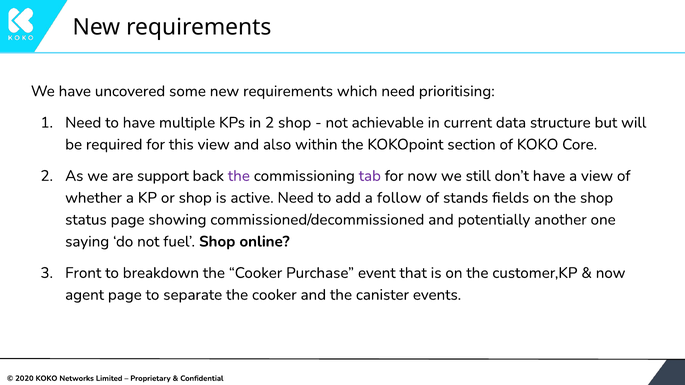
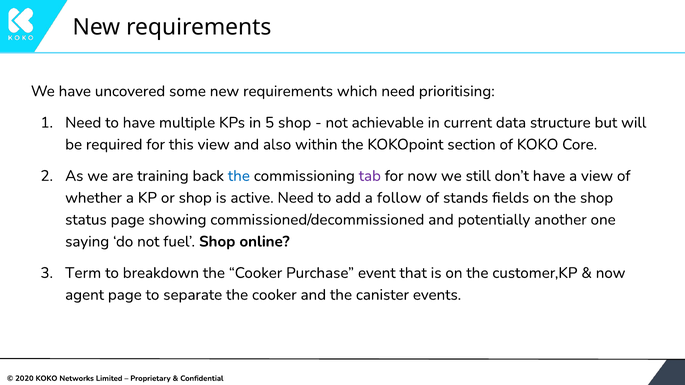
in 2: 2 -> 5
support: support -> training
the at (239, 176) colour: purple -> blue
Front: Front -> Term
